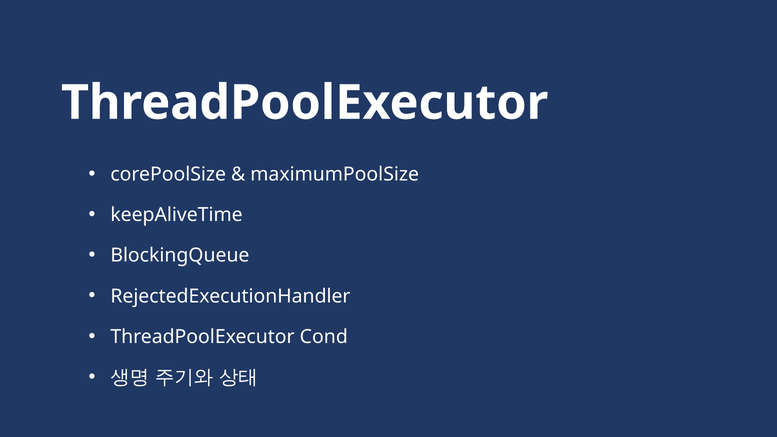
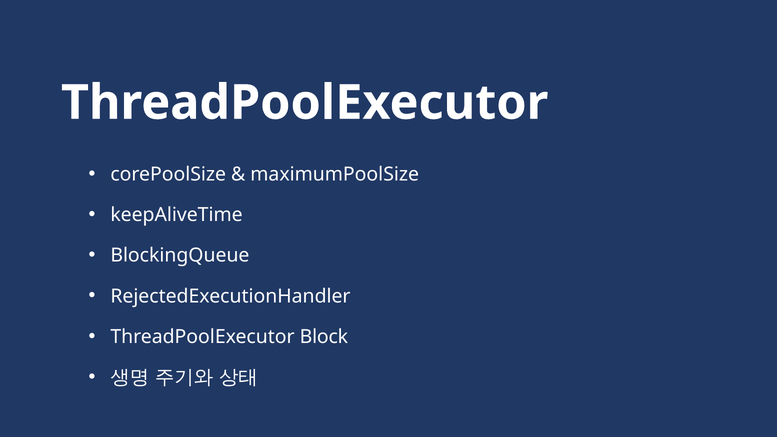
Cond: Cond -> Block
